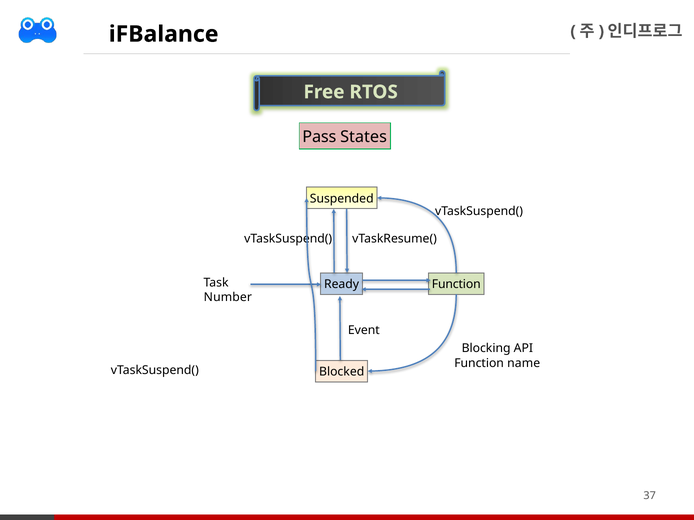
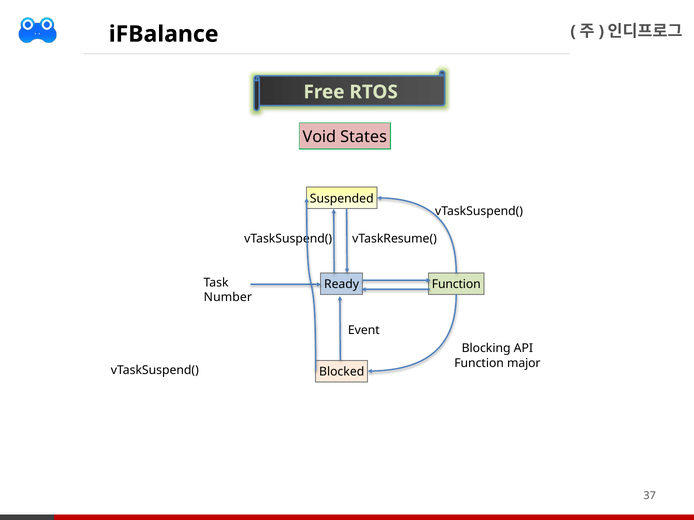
Pass: Pass -> Void
name: name -> major
